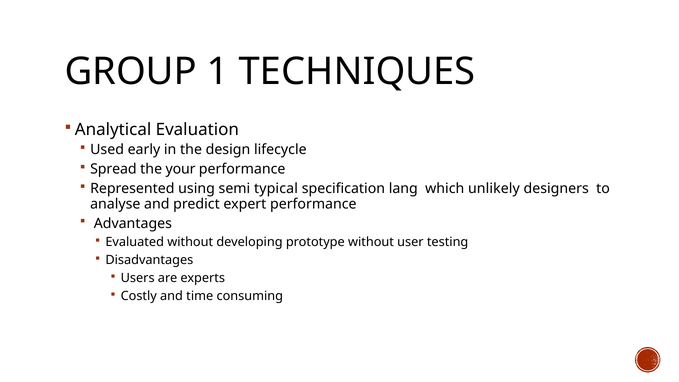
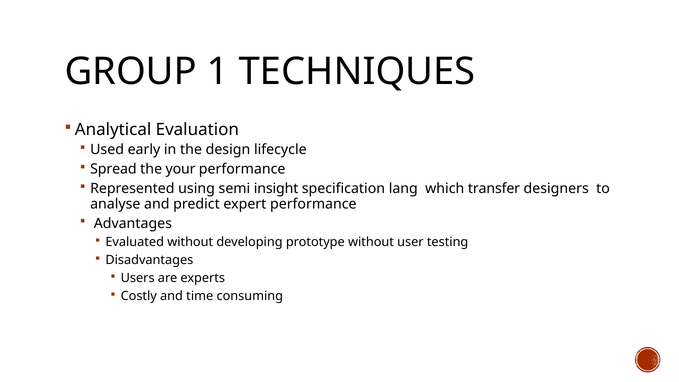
typical: typical -> insight
unlikely: unlikely -> transfer
